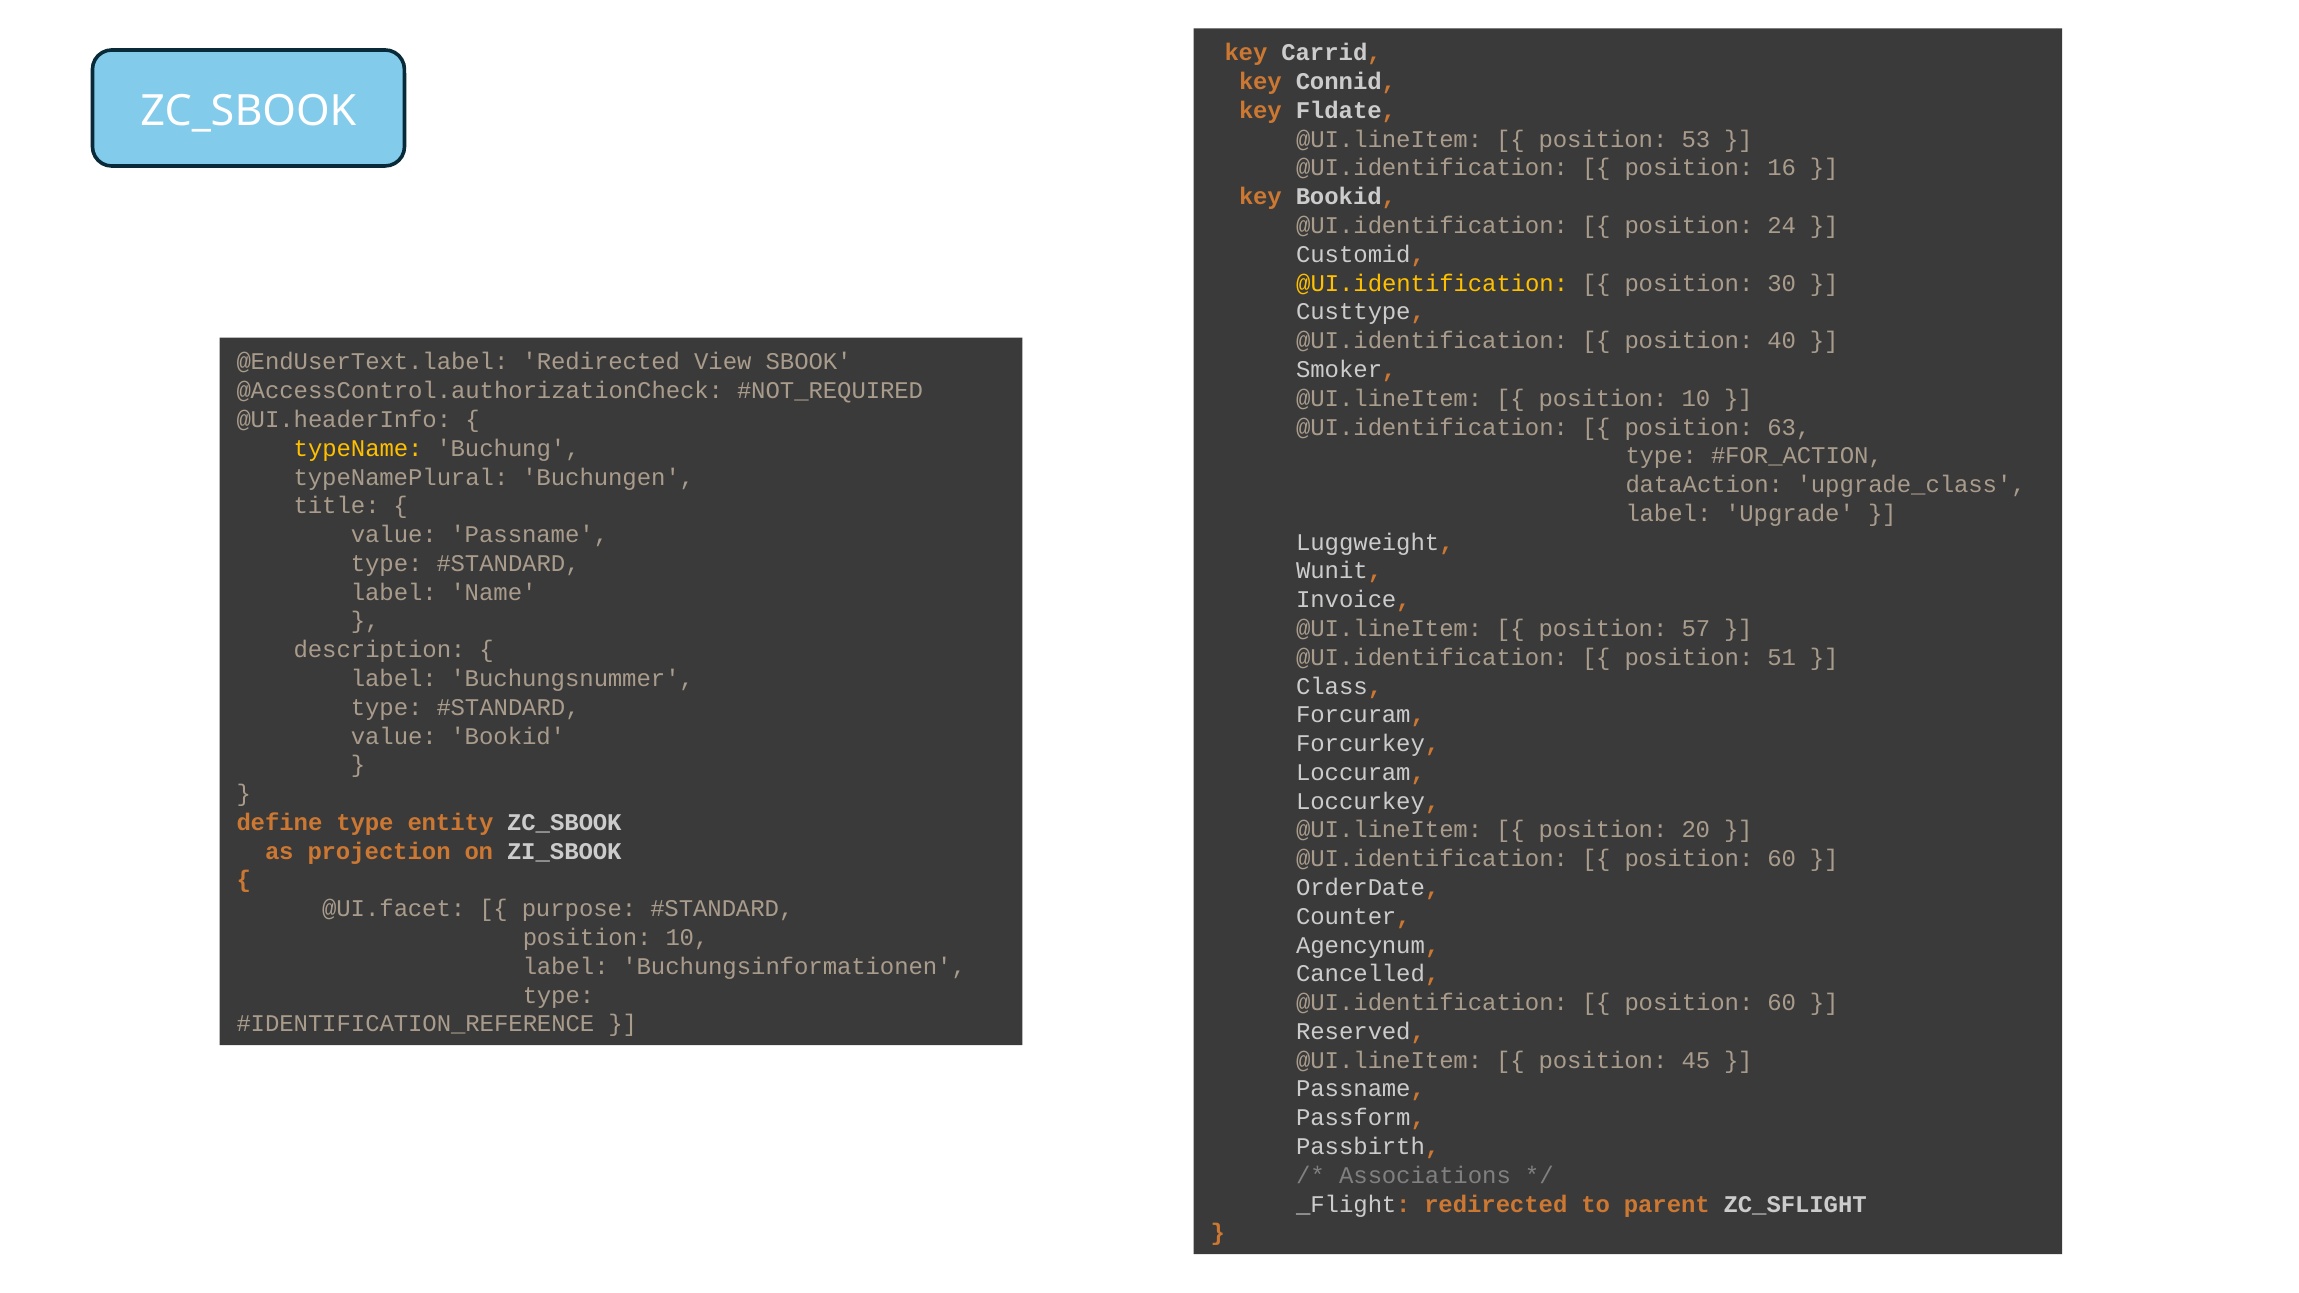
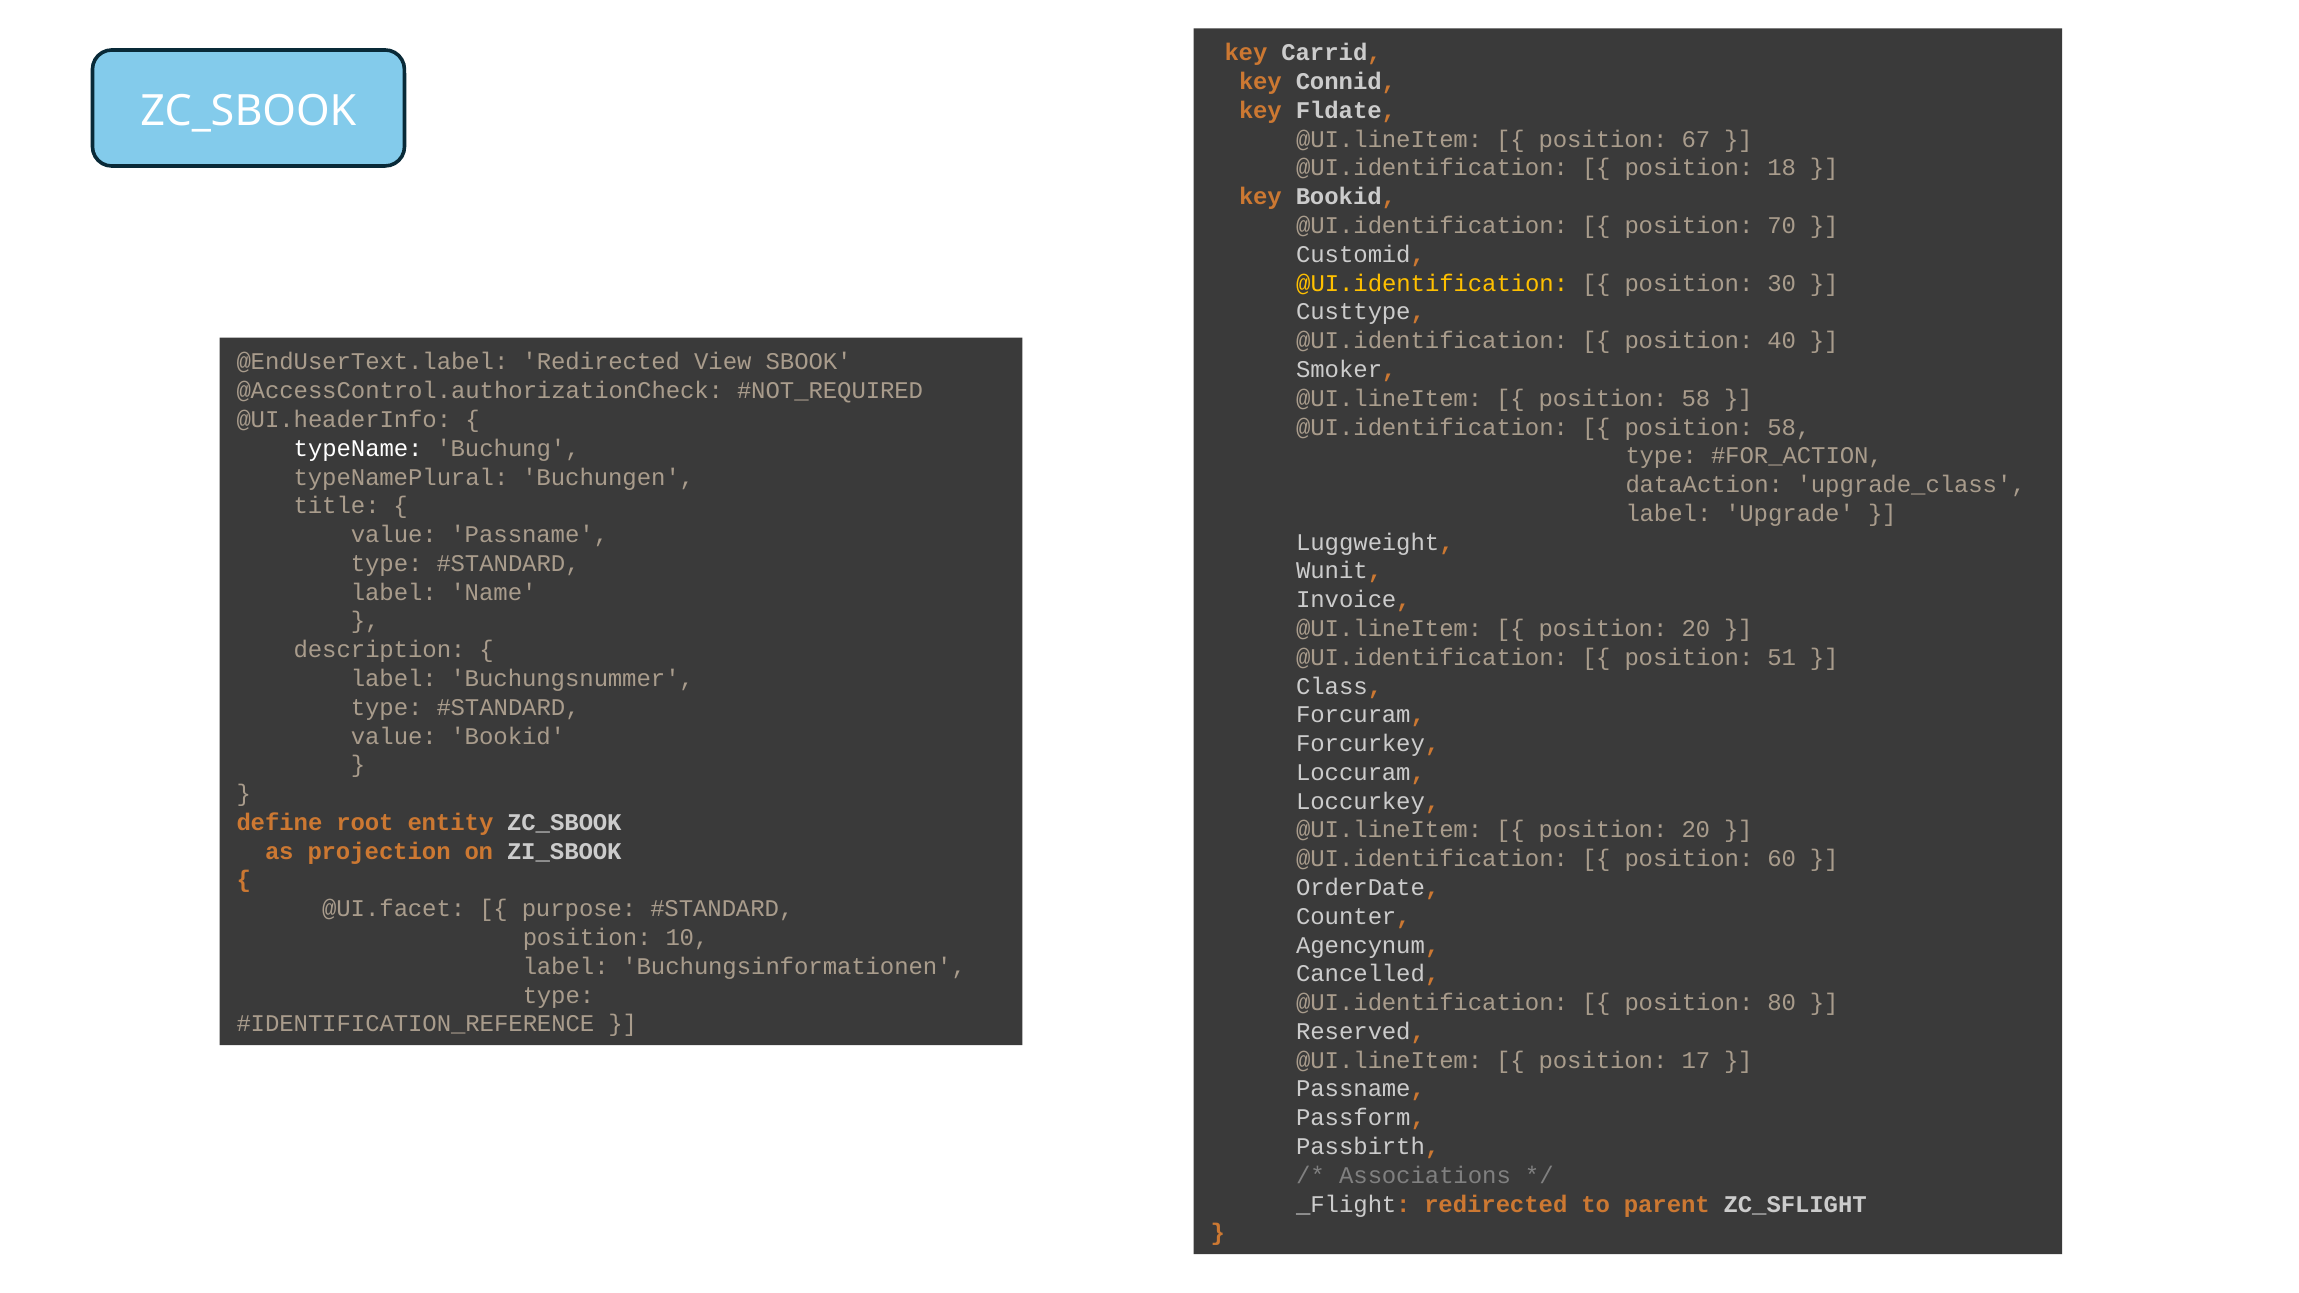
53: 53 -> 67
16: 16 -> 18
24: 24 -> 70
10 at (1696, 398): 10 -> 58
63 at (1789, 427): 63 -> 58
typeName colour: yellow -> white
57 at (1696, 629): 57 -> 20
define type: type -> root
60 at (1782, 1003): 60 -> 80
45: 45 -> 17
